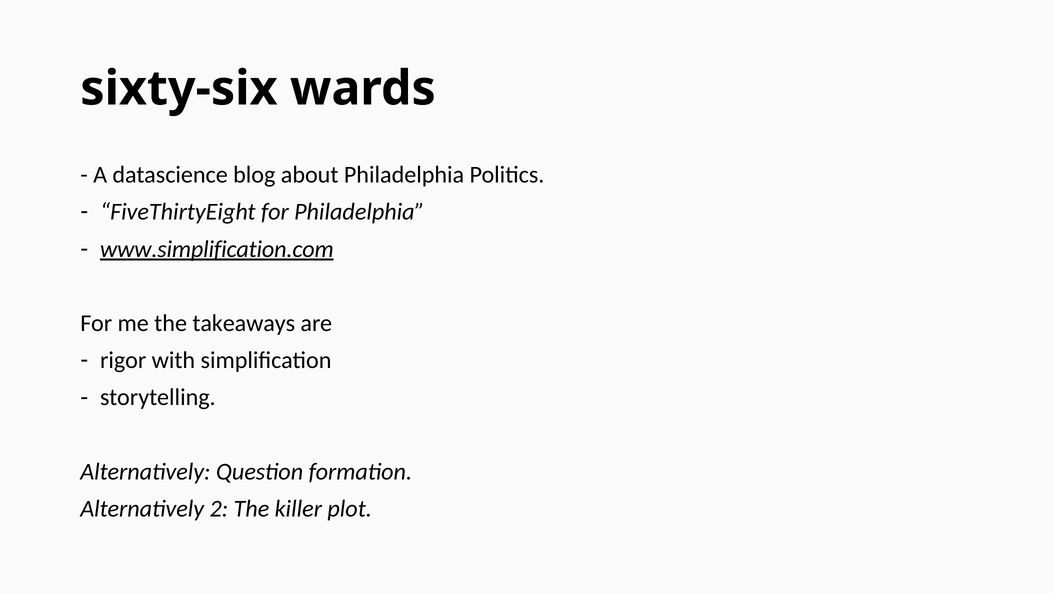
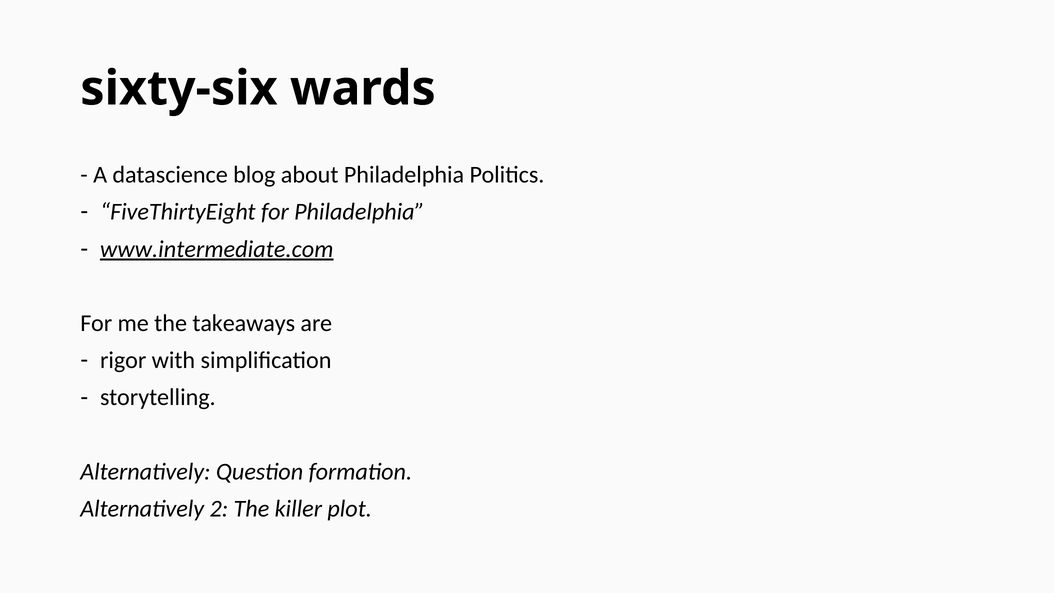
www.simplification.com: www.simplification.com -> www.intermediate.com
